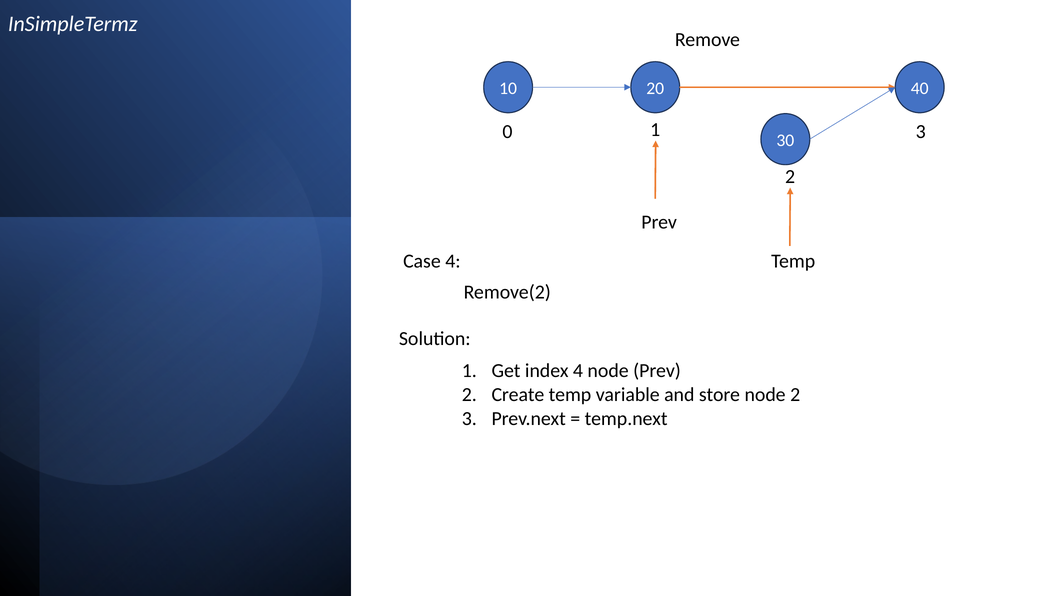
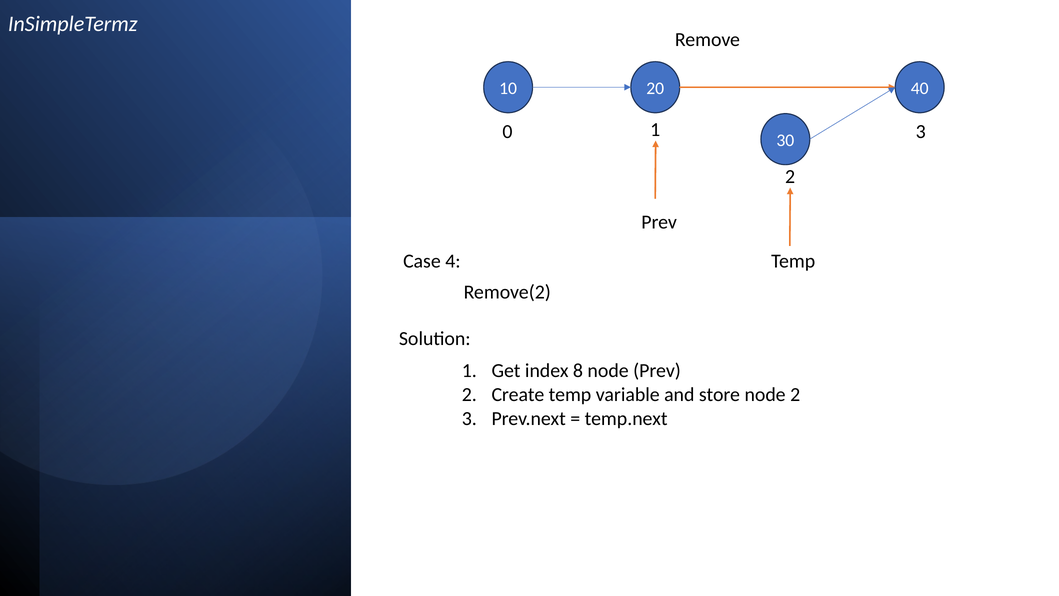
index 4: 4 -> 8
